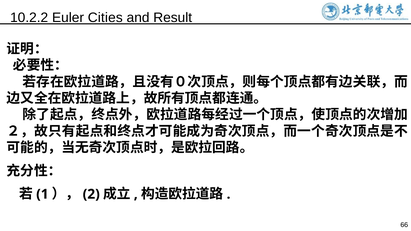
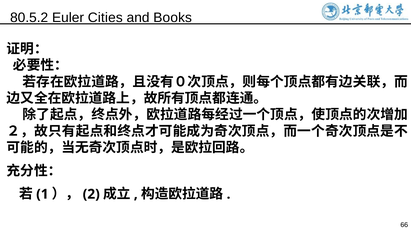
10.2.2: 10.2.2 -> 80.5.2
Result: Result -> Books
